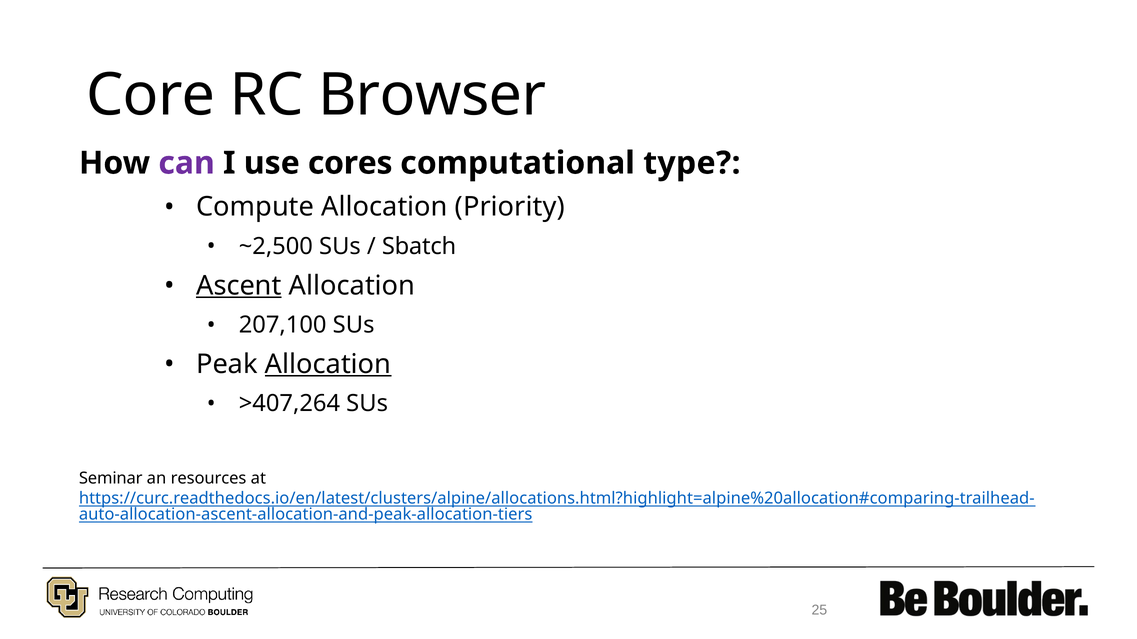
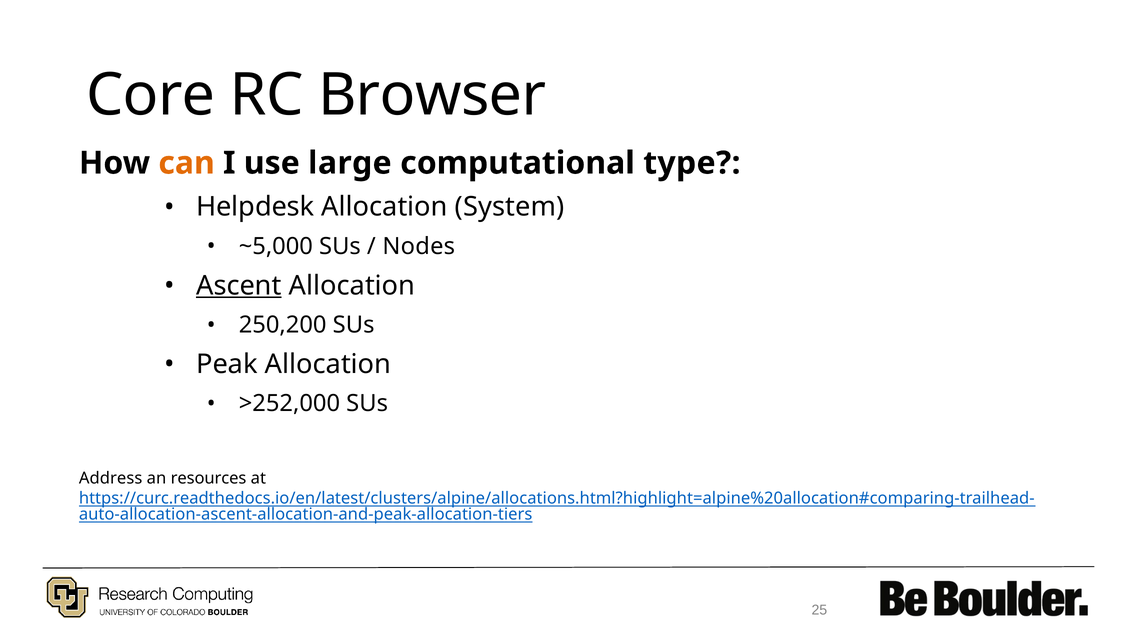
can colour: purple -> orange
cores: cores -> large
Compute: Compute -> Helpdesk
Priority: Priority -> System
~2,500: ~2,500 -> ~5,000
Sbatch: Sbatch -> Nodes
207,100: 207,100 -> 250,200
Allocation at (328, 364) underline: present -> none
>407,264: >407,264 -> >252,000
Seminar: Seminar -> Address
